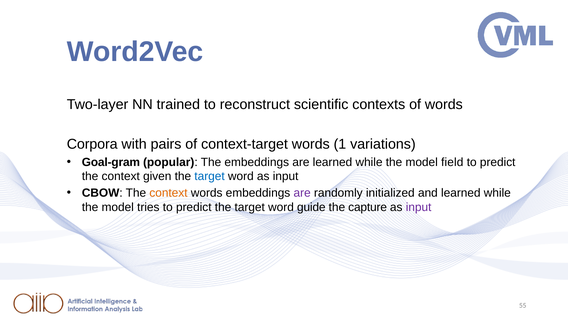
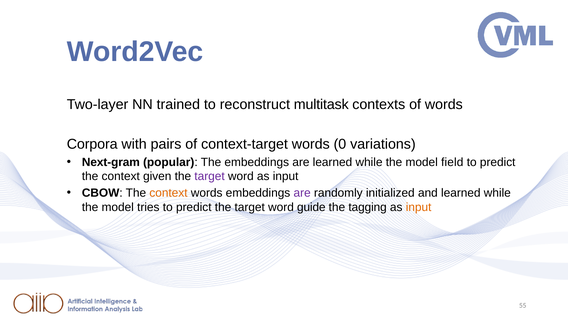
scientific: scientific -> multitask
1: 1 -> 0
Goal-gram: Goal-gram -> Next-gram
target at (210, 176) colour: blue -> purple
capture: capture -> tagging
input at (419, 207) colour: purple -> orange
